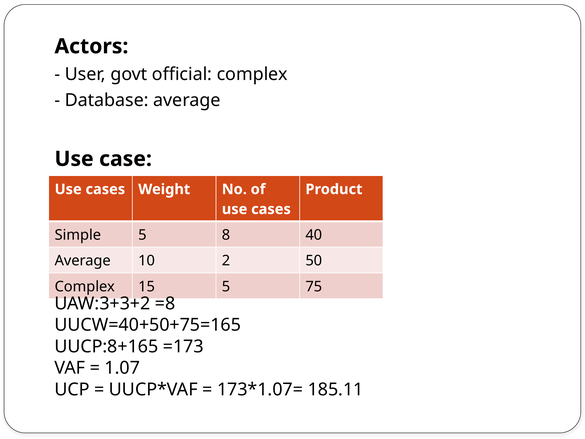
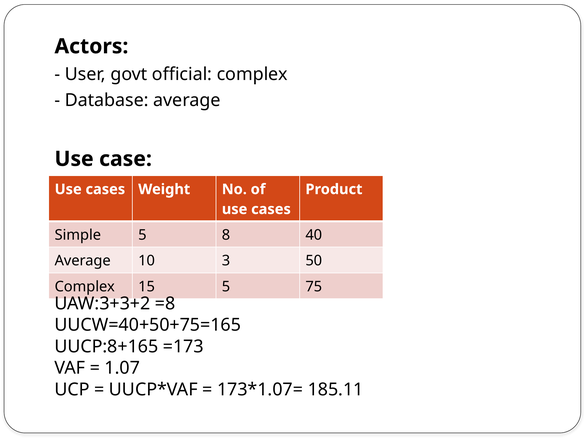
2: 2 -> 3
